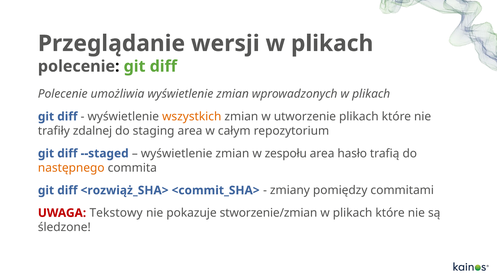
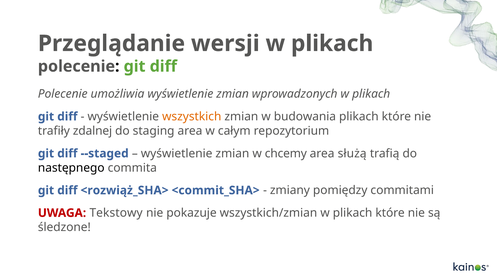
utworzenie: utworzenie -> budowania
zespołu: zespołu -> chcemy
hasło: hasło -> służą
następnego colour: orange -> black
stworzenie/zmian: stworzenie/zmian -> wszystkich/zmian
